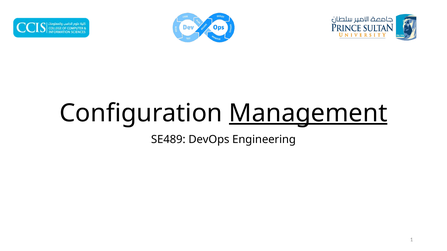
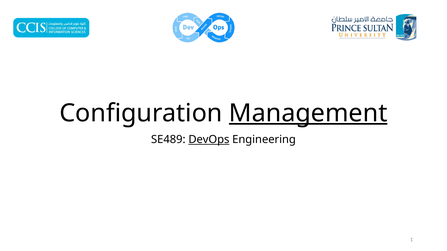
DevOps underline: none -> present
